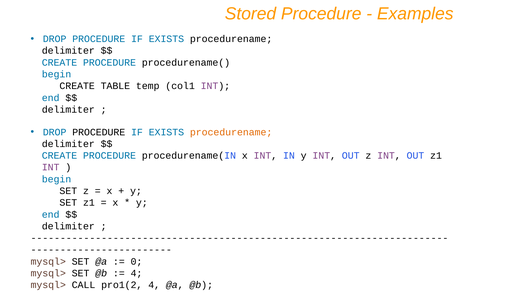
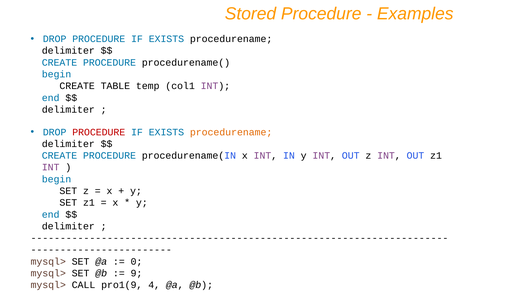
PROCEDURE at (99, 132) colour: black -> red
4 at (136, 273): 4 -> 9
pro1(2: pro1(2 -> pro1(9
